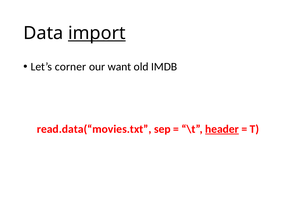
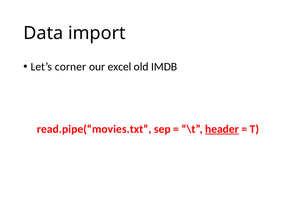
import underline: present -> none
want: want -> excel
read.data(“movies.txt: read.data(“movies.txt -> read.pipe(“movies.txt
